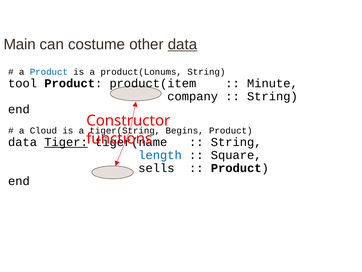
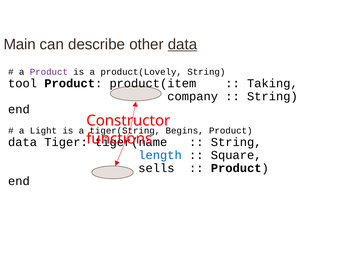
costume: costume -> describe
Product at (49, 72) colour: blue -> purple
product(Lonums: product(Lonums -> product(Lovely
Minute: Minute -> Taking
Cloud: Cloud -> Light
Tiger underline: present -> none
